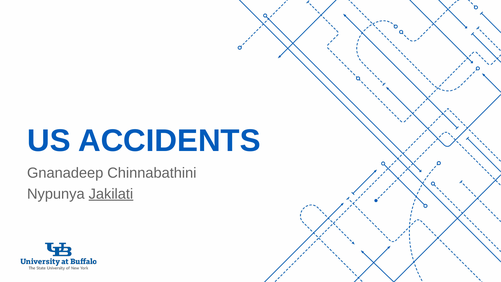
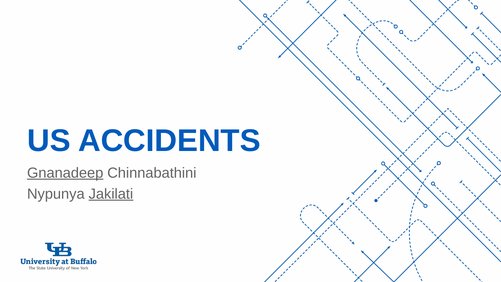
Gnanadeep underline: none -> present
